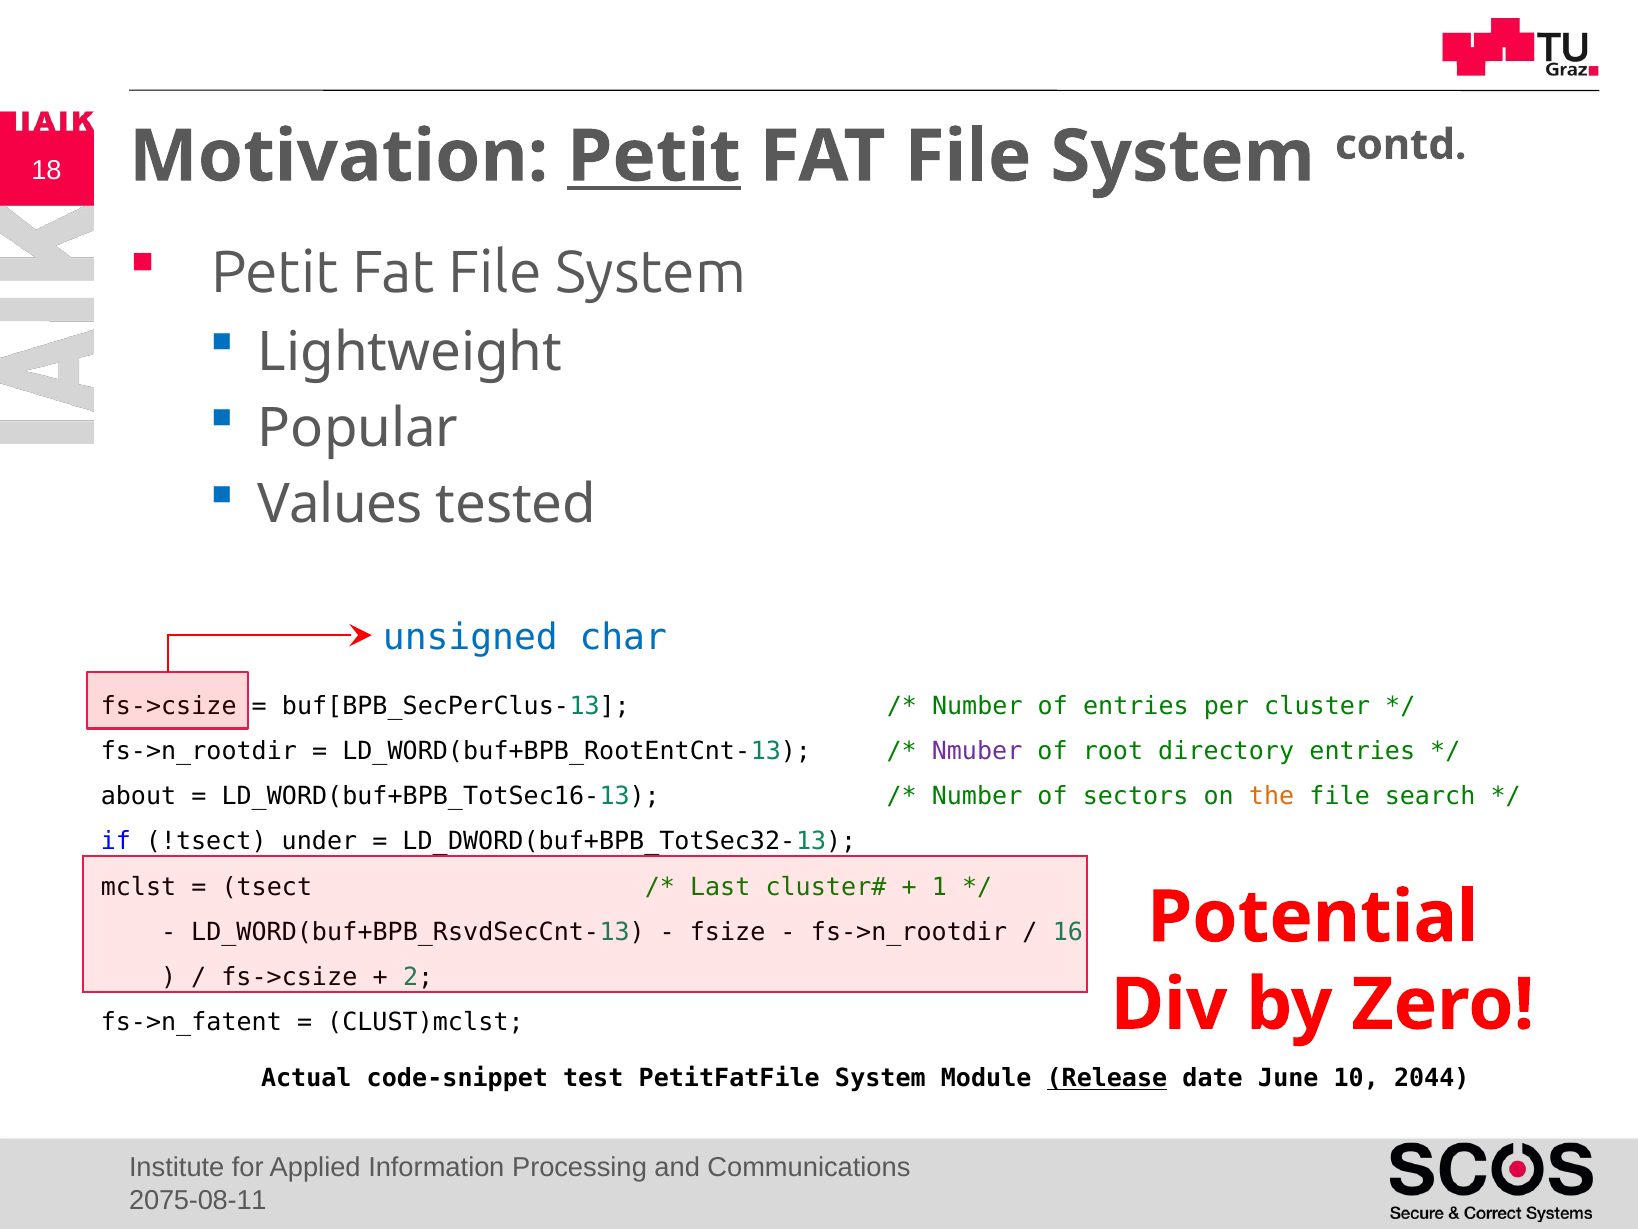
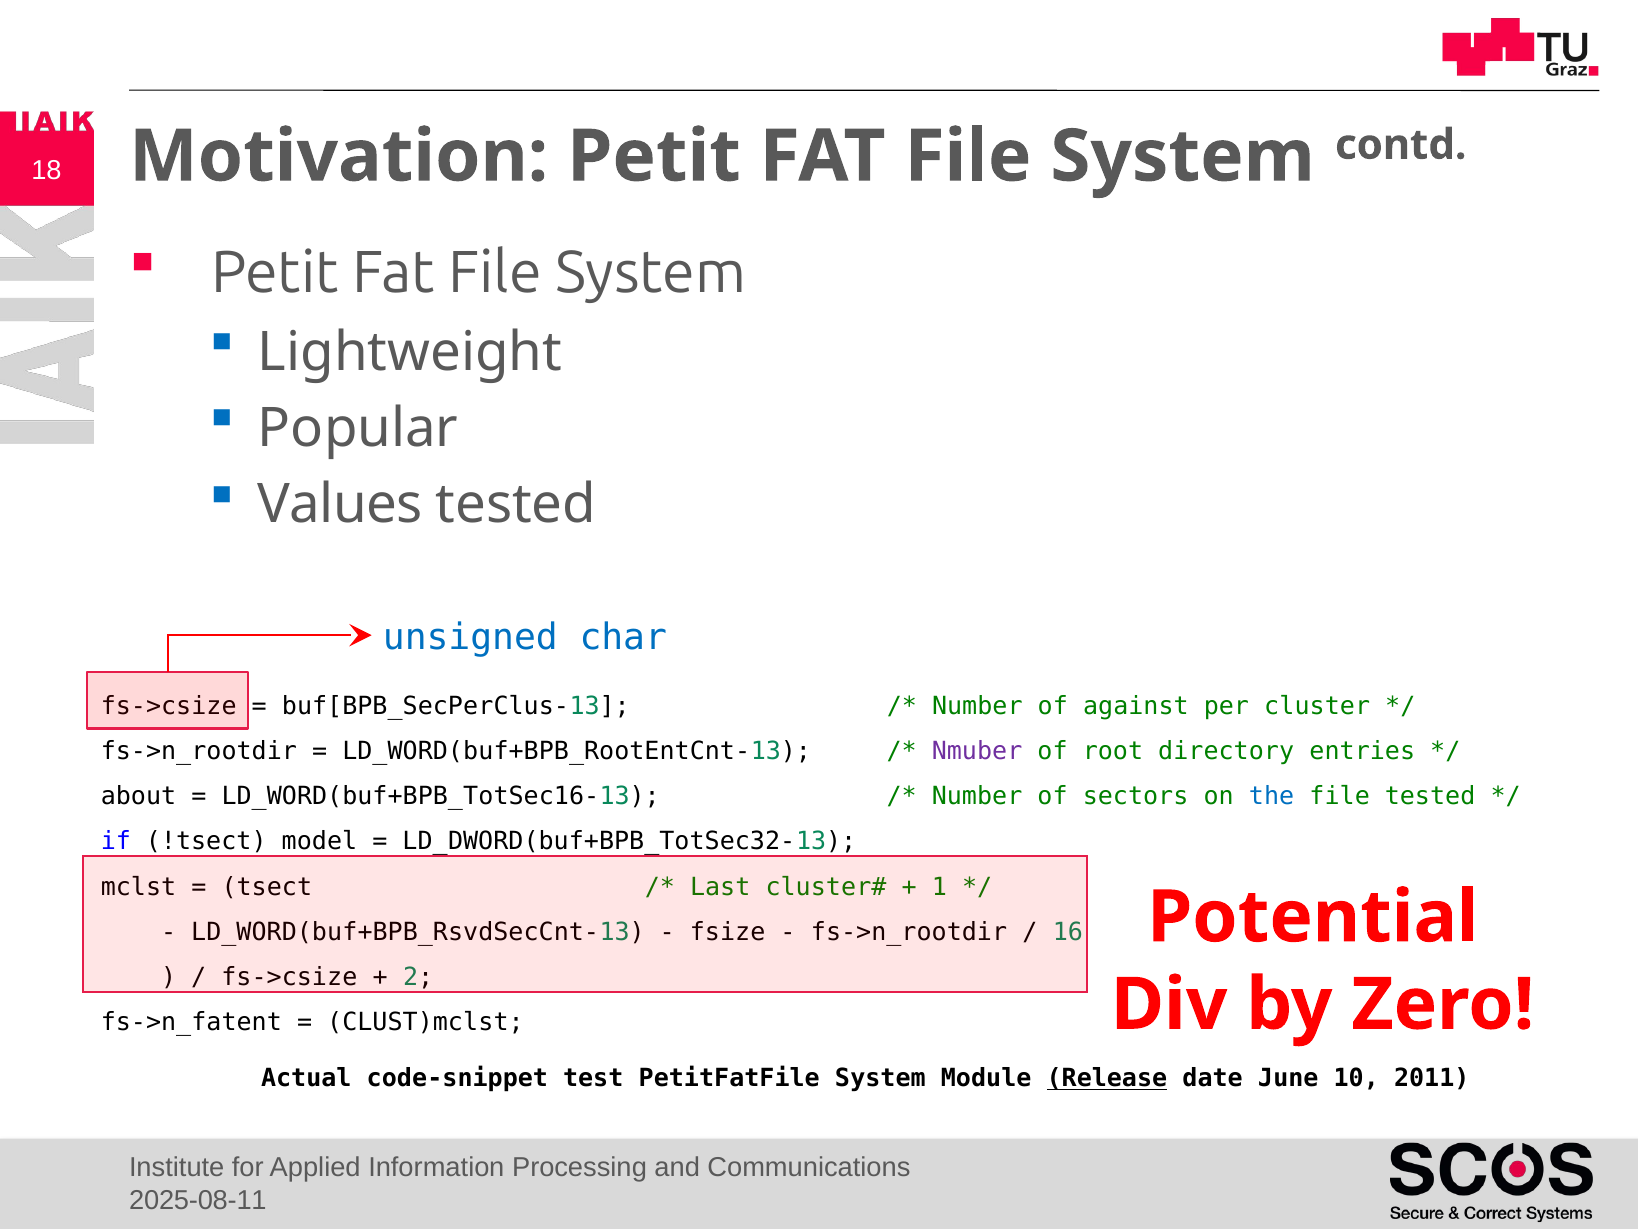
Petit at (654, 157) underline: present -> none
of entries: entries -> against
the colour: orange -> blue
file search: search -> tested
under: under -> model
2044: 2044 -> 2011
2075-08-11: 2075-08-11 -> 2025-08-11
